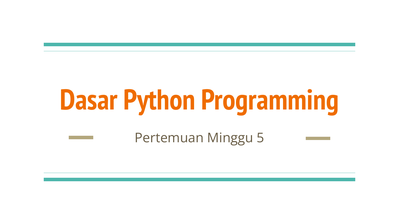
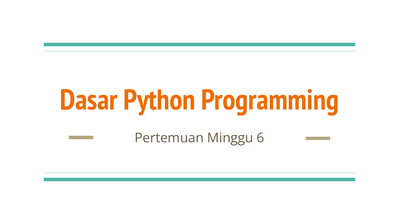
5: 5 -> 6
